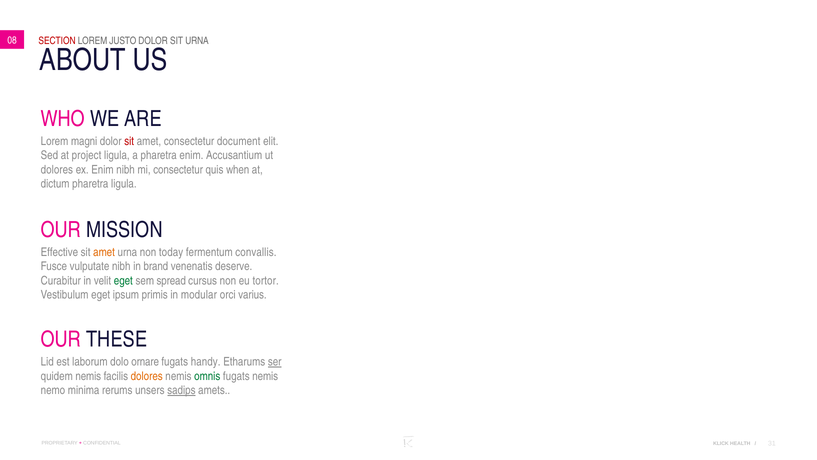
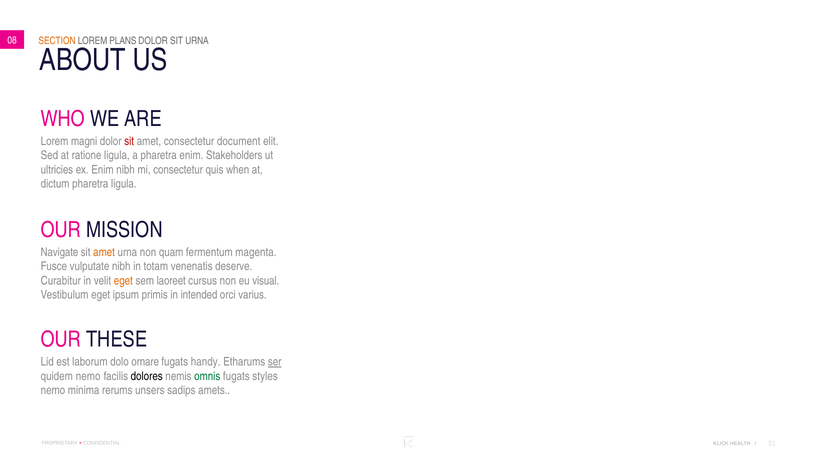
SECTION colour: red -> orange
JUSTO: JUSTO -> PLANS
project: project -> ratione
Accusantium: Accusantium -> Stakeholders
dolores at (57, 169): dolores -> ultricies
Effective: Effective -> Navigate
today: today -> quam
convallis: convallis -> magenta
brand: brand -> totam
eget at (123, 280) colour: green -> orange
spread: spread -> laoreet
tortor: tortor -> visual
modular: modular -> intended
quidem nemis: nemis -> nemo
dolores at (147, 376) colour: orange -> black
fugats nemis: nemis -> styles
sadips underline: present -> none
